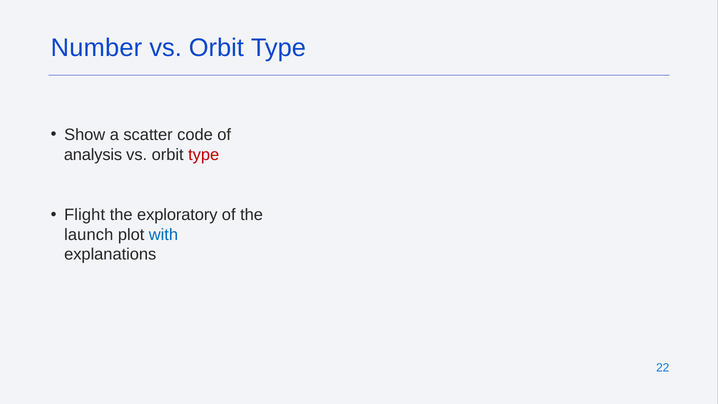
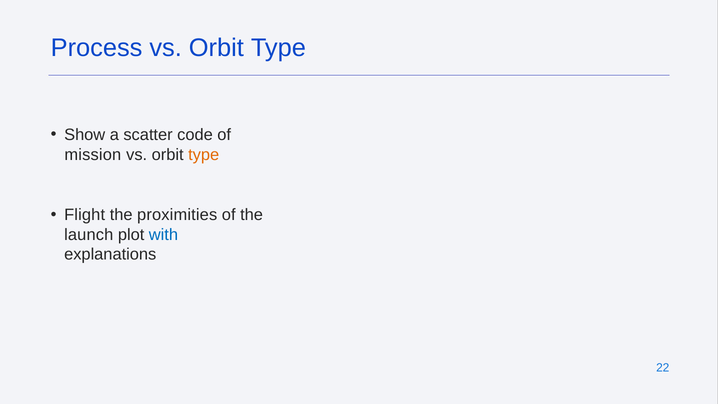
Number: Number -> Process
analysis: analysis -> mission
type at (204, 155) colour: red -> orange
exploratory: exploratory -> proximities
